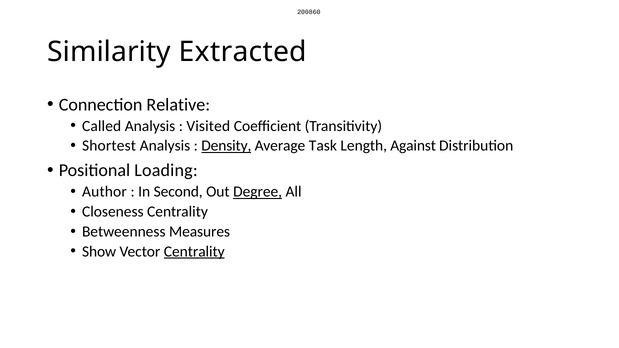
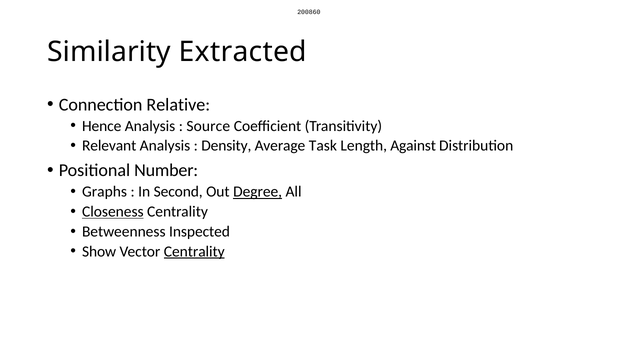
Called: Called -> Hence
Visited: Visited -> Source
Shortest: Shortest -> Relevant
Density underline: present -> none
Loading: Loading -> Number
Author: Author -> Graphs
Closeness underline: none -> present
Measures: Measures -> Inspected
